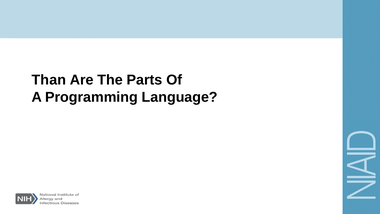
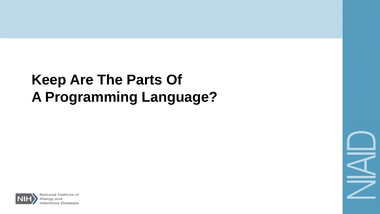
Than: Than -> Keep
